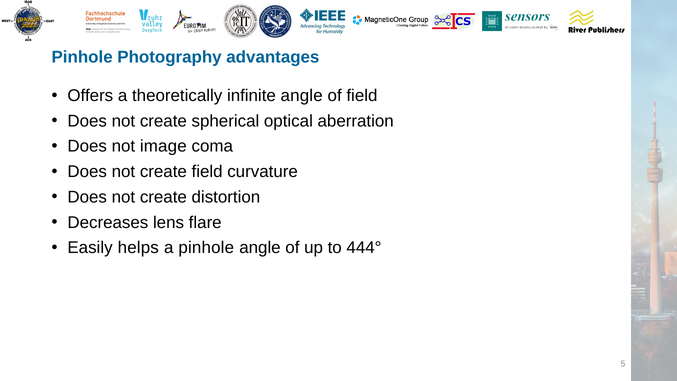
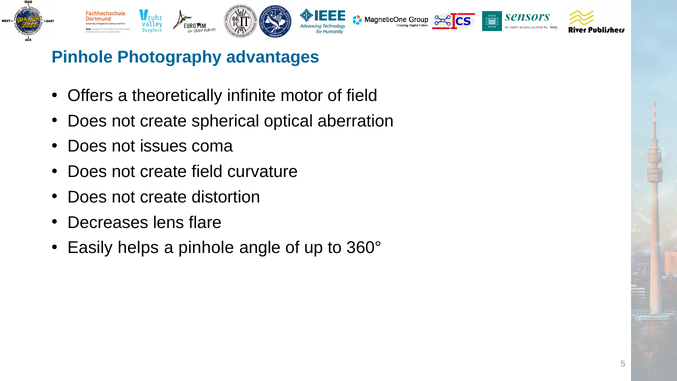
infinite angle: angle -> motor
image: image -> issues
444°: 444° -> 360°
